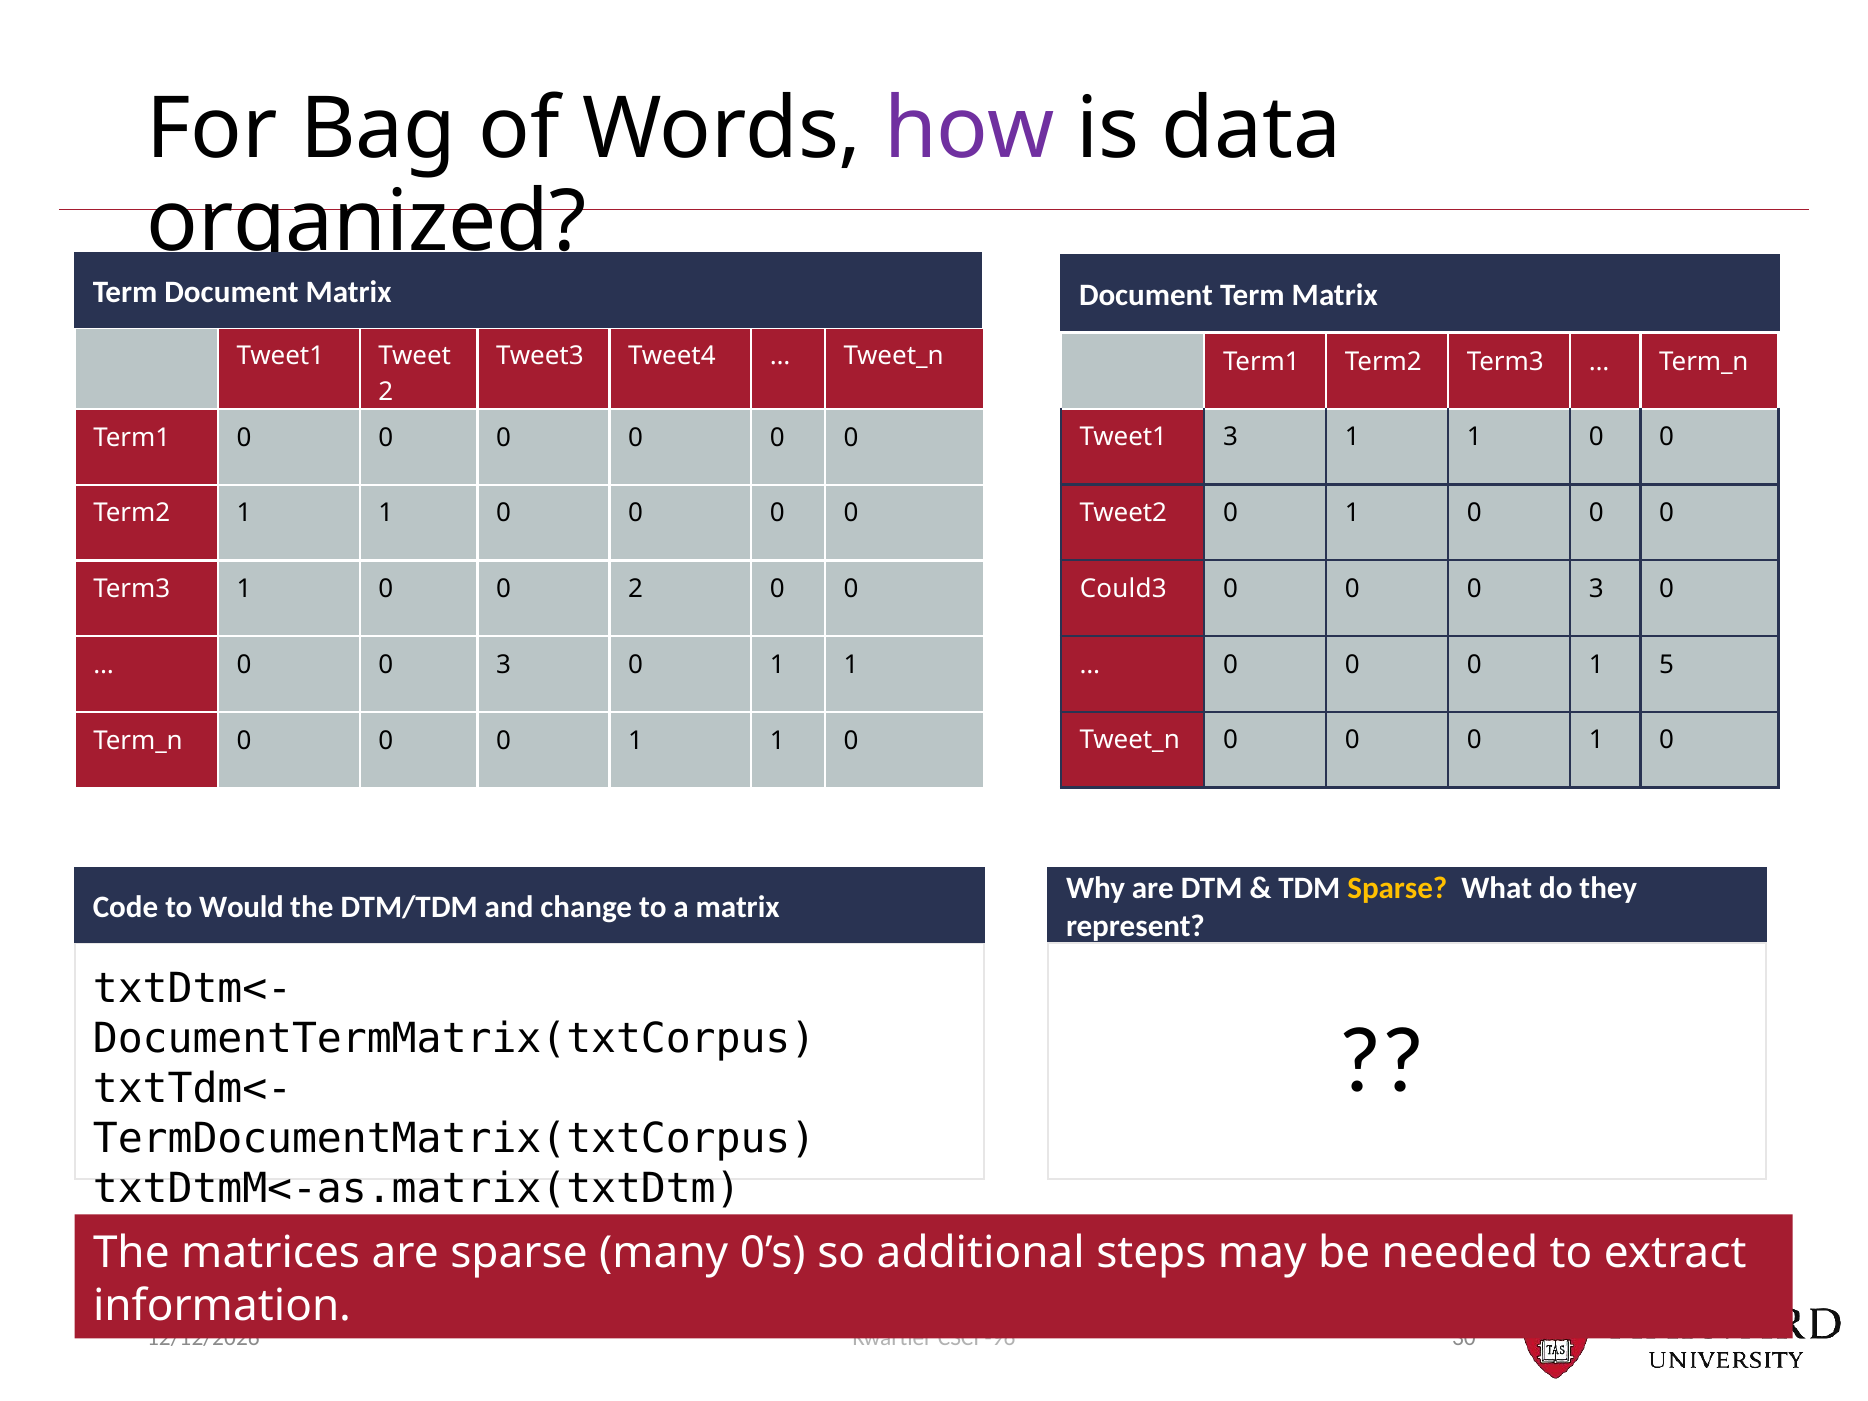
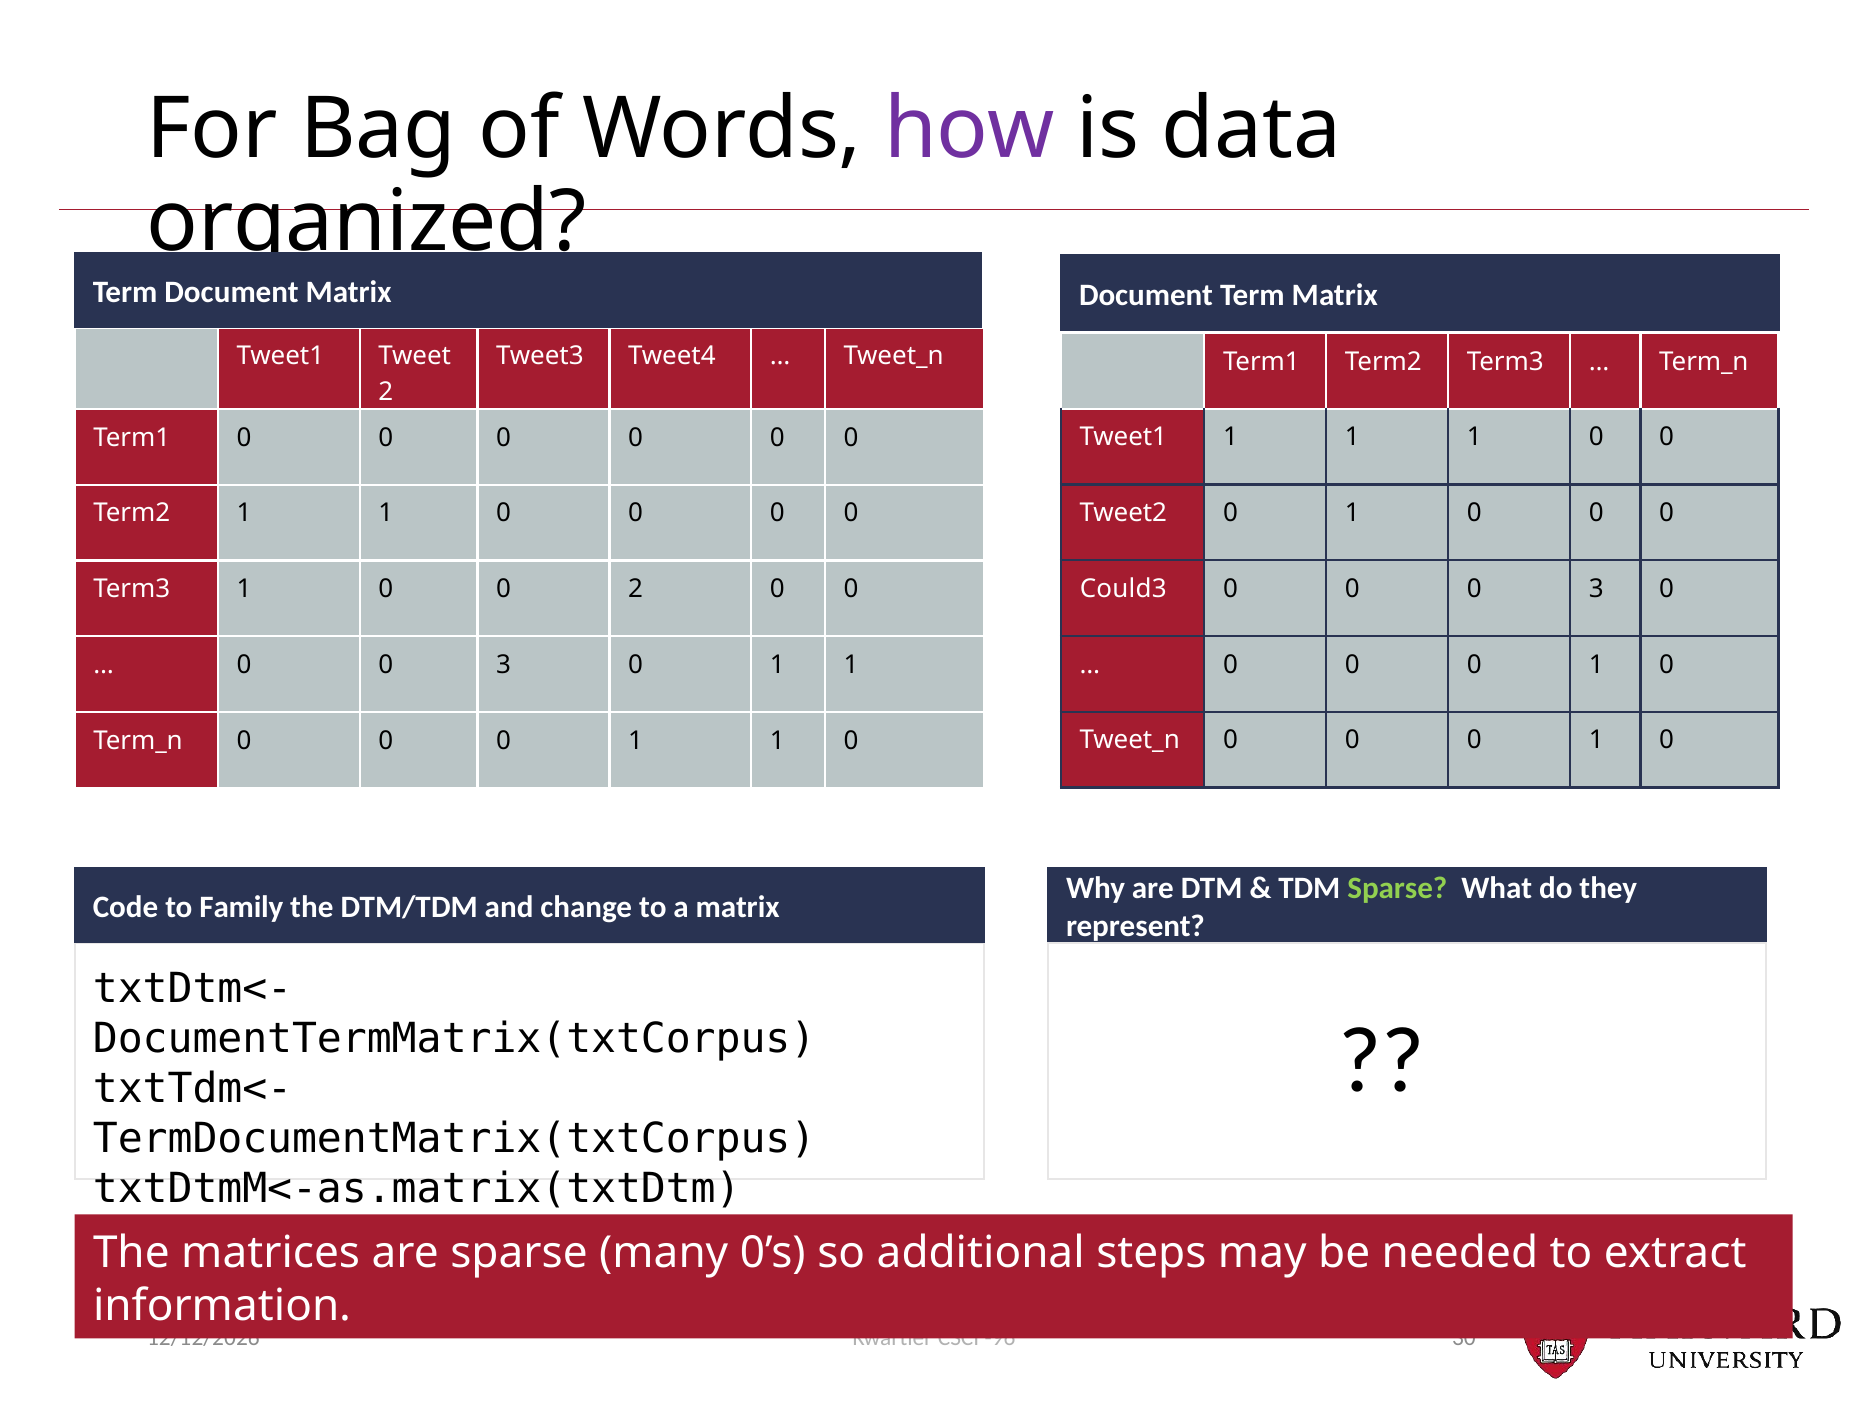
Tweet1 3: 3 -> 1
5 at (1667, 665): 5 -> 0
Sparse at (1397, 889) colour: yellow -> light green
Would: Would -> Family
